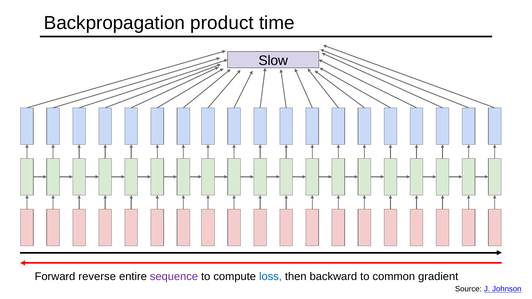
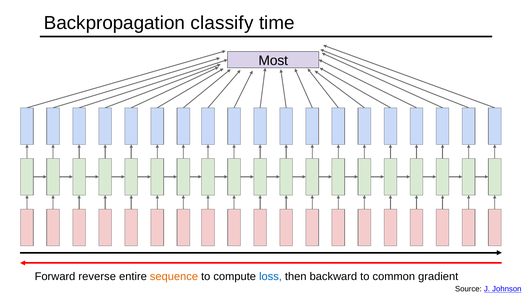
product: product -> classify
Slow: Slow -> Most
sequence colour: purple -> orange
